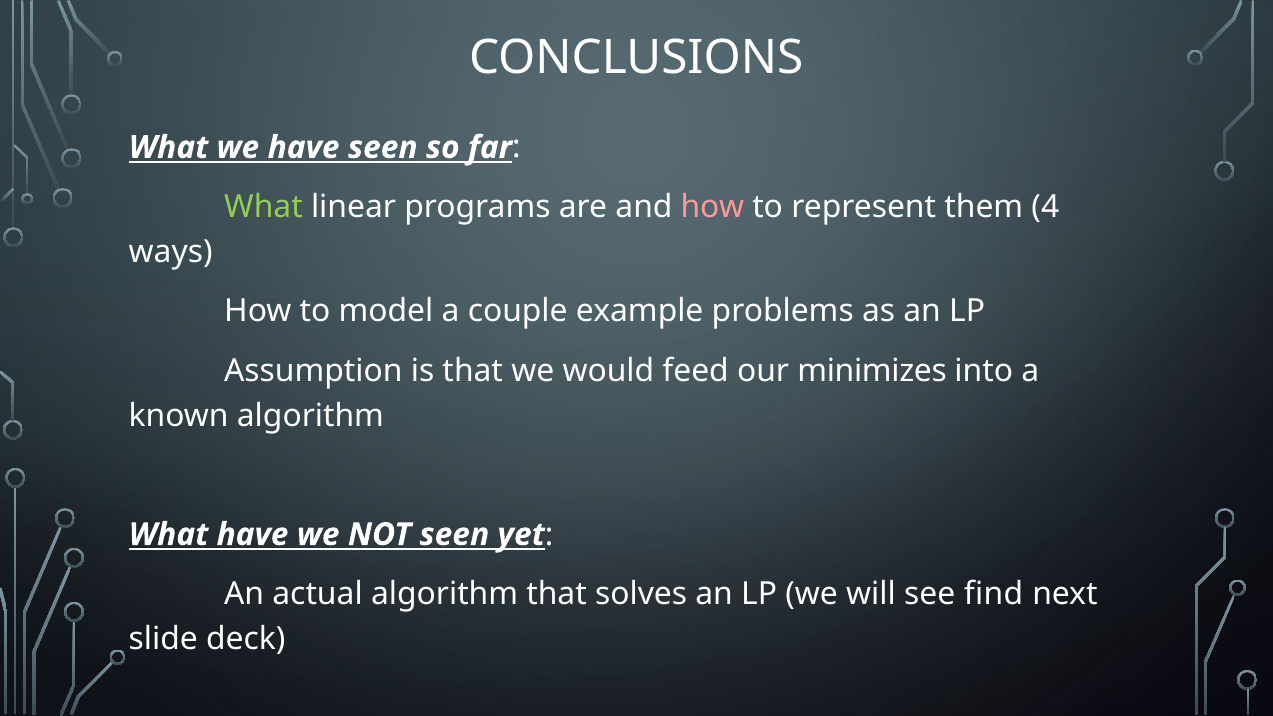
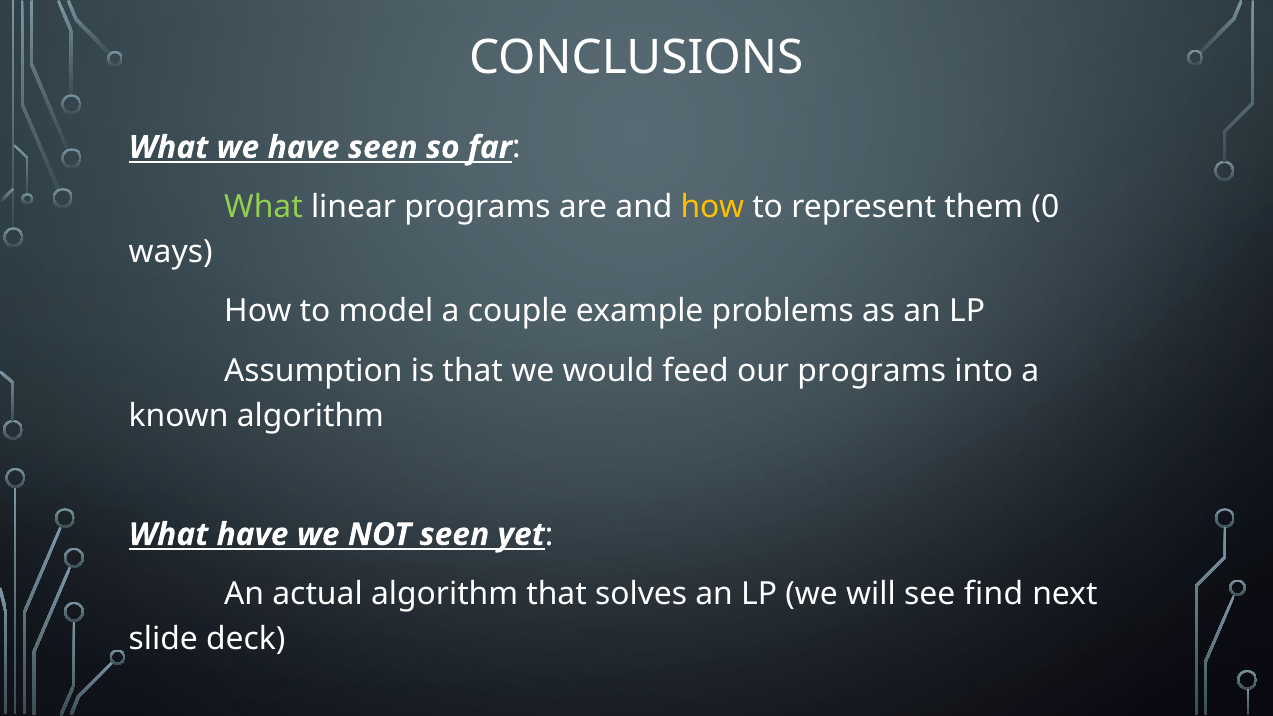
how at (712, 207) colour: pink -> yellow
4: 4 -> 0
our minimizes: minimizes -> programs
